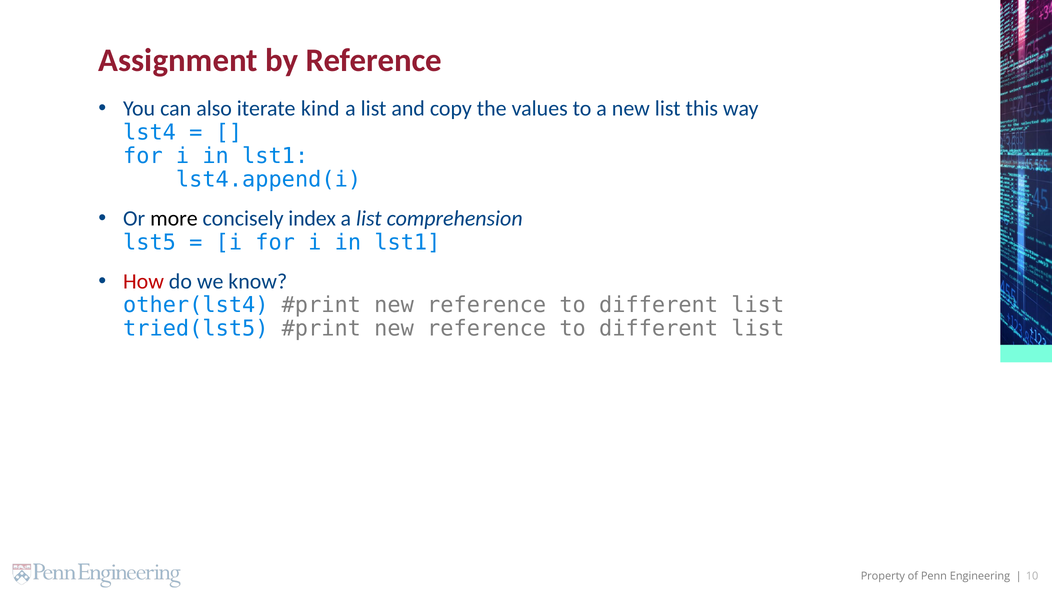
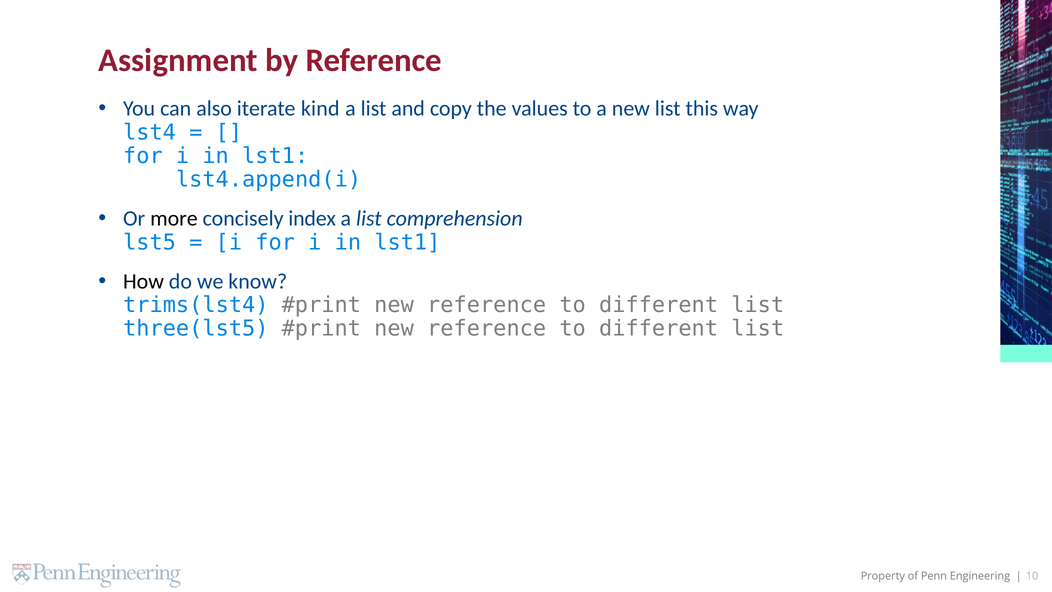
How colour: red -> black
other(lst4: other(lst4 -> trims(lst4
tried(lst5: tried(lst5 -> three(lst5
